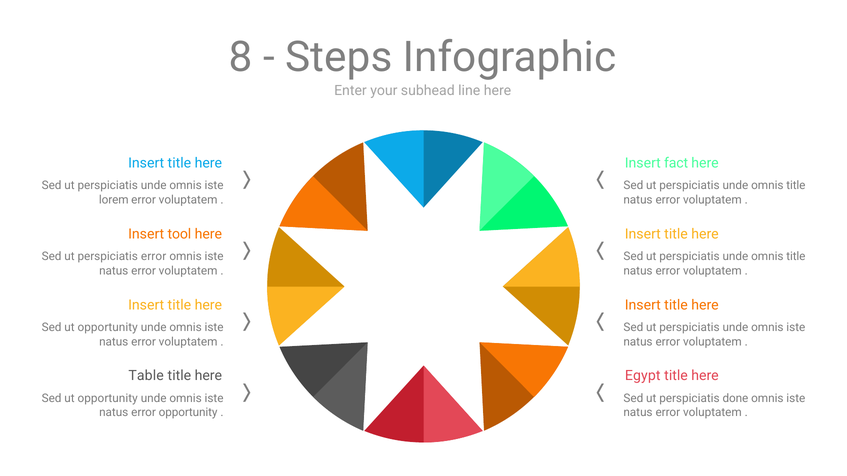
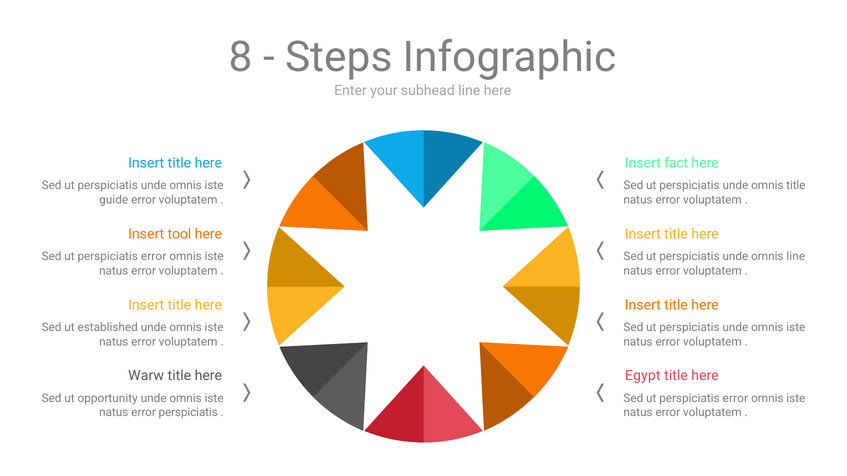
lorem: lorem -> guide
title at (796, 257): title -> line
opportunity at (108, 328): opportunity -> established
Table: Table -> Warw
done at (735, 399): done -> error
error opportunity: opportunity -> perspiciatis
